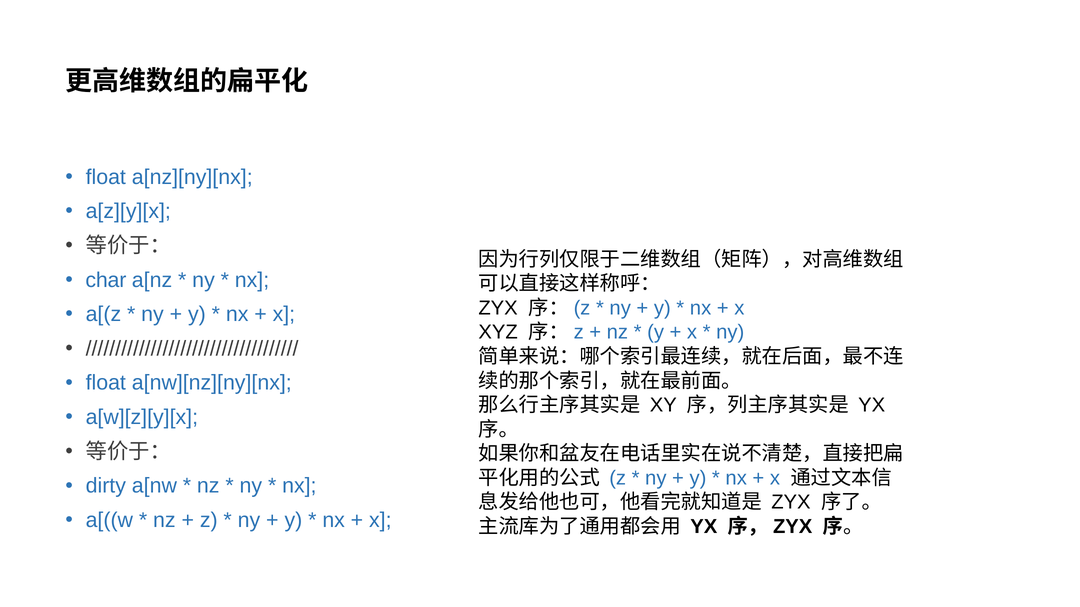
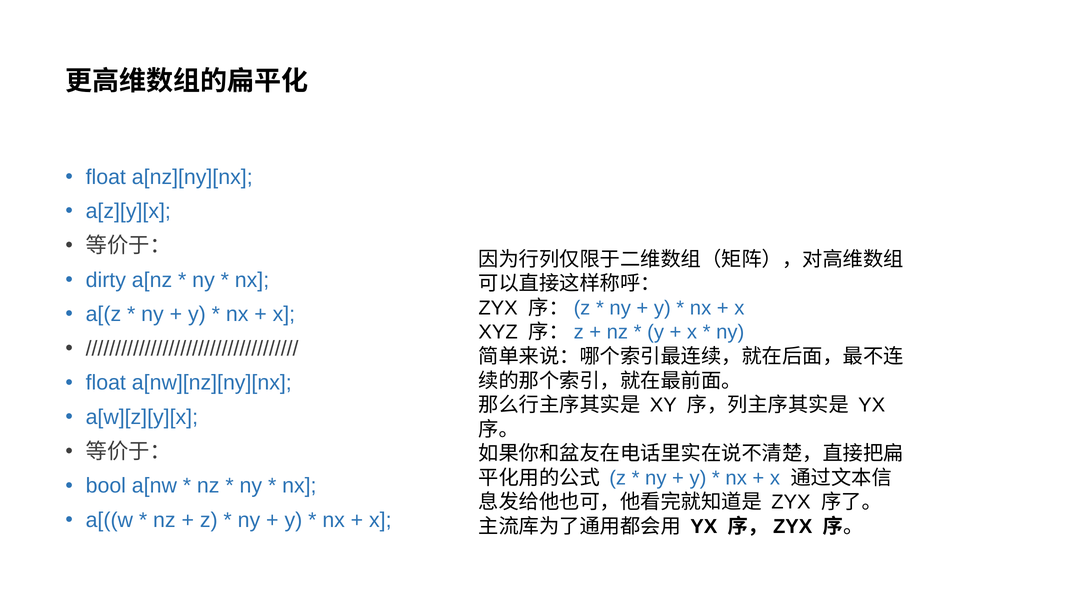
char: char -> dirty
dirty: dirty -> bool
